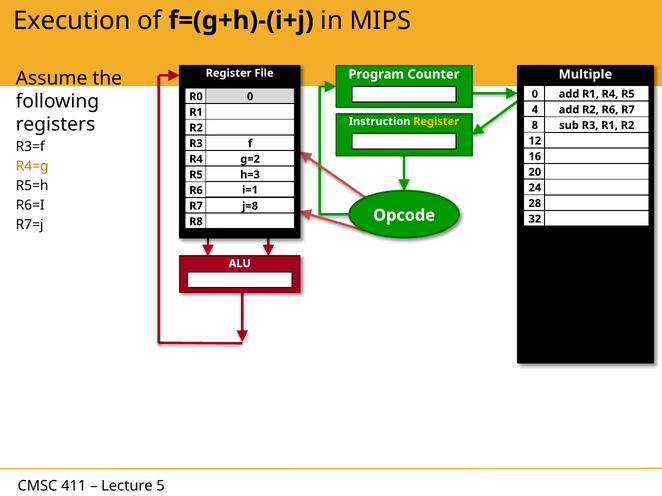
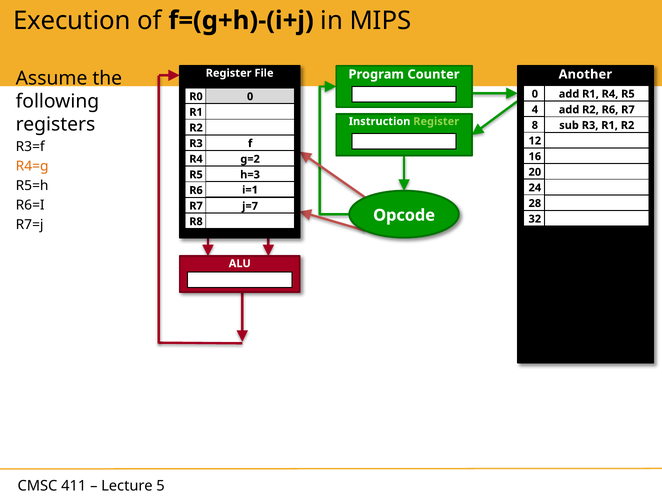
Multiple: Multiple -> Another
Register at (436, 122) colour: yellow -> light green
j=8: j=8 -> j=7
